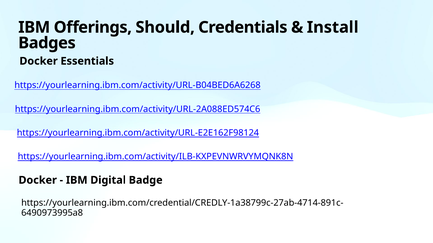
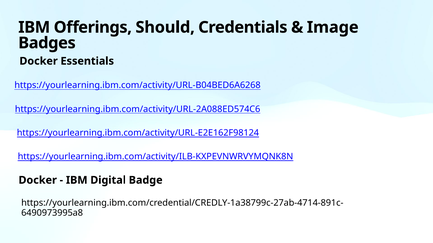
Install: Install -> Image
